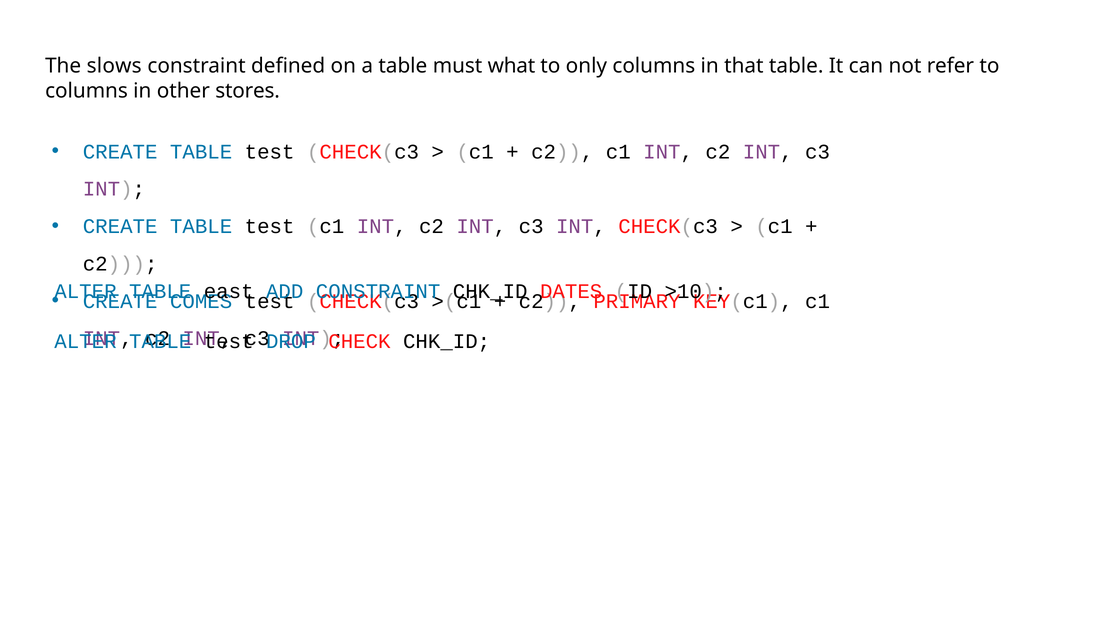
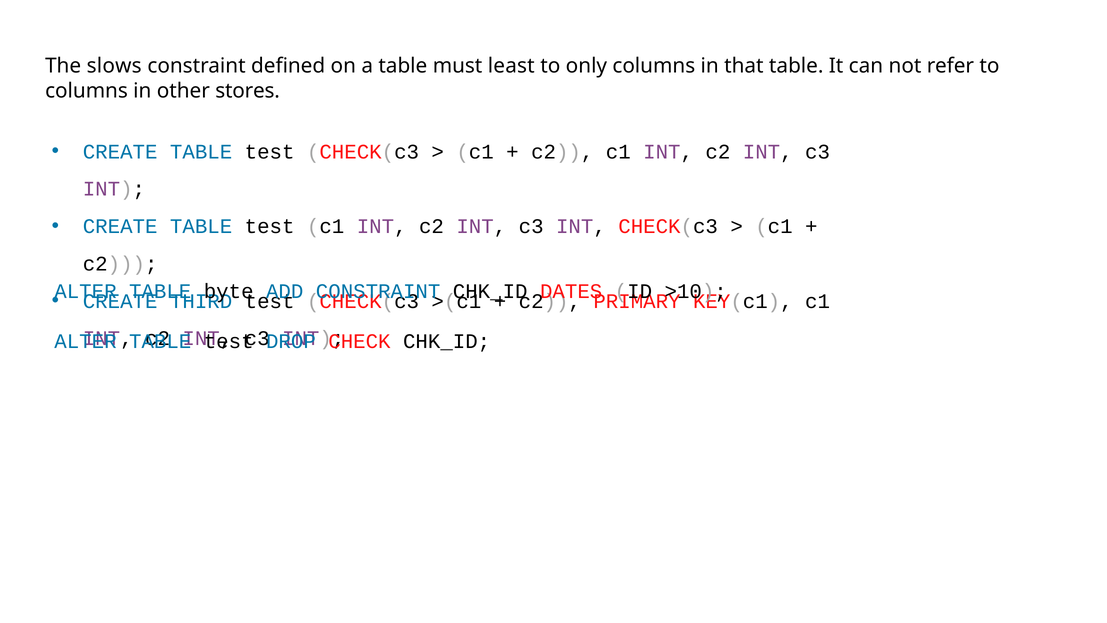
what: what -> least
east: east -> byte
COMES: COMES -> THIRD
